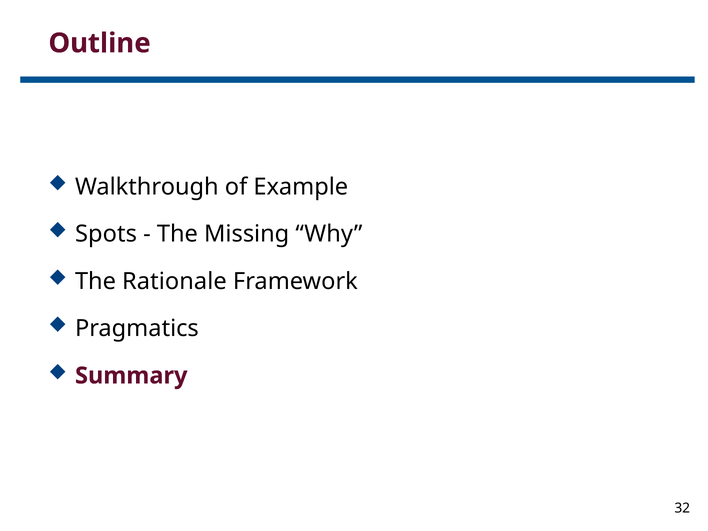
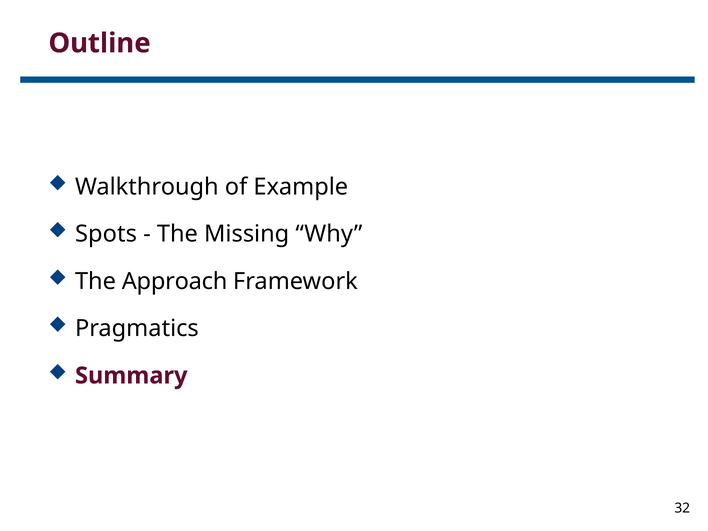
Rationale: Rationale -> Approach
